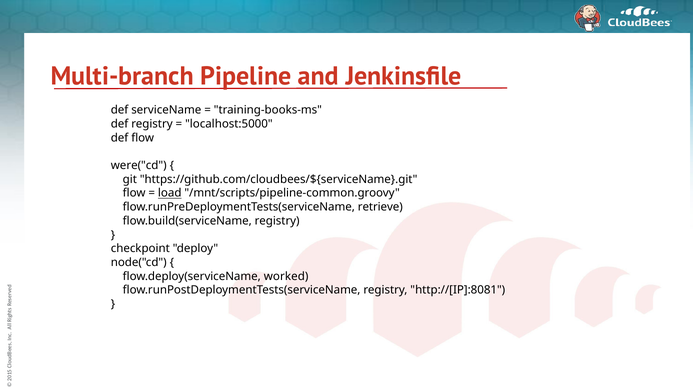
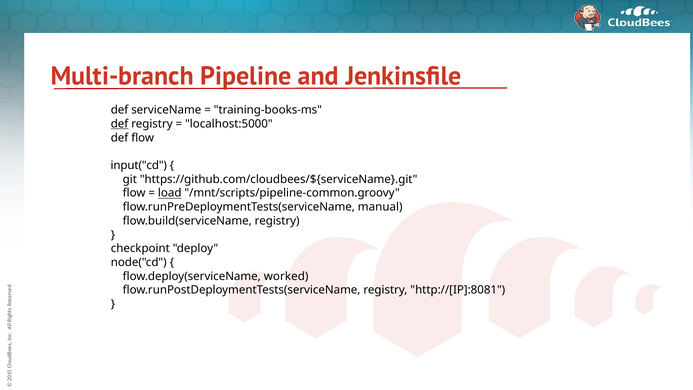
def at (120, 124) underline: none -> present
were("cd: were("cd -> input("cd
retrieve: retrieve -> manual
